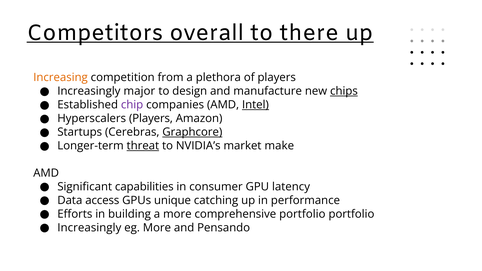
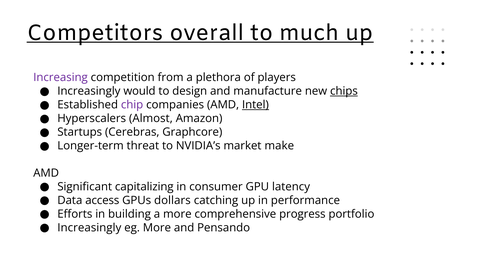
there: there -> much
Increasing colour: orange -> purple
major: major -> would
Hyperscalers Players: Players -> Almost
Graphcore underline: present -> none
threat underline: present -> none
capabilities: capabilities -> capitalizing
unique: unique -> dollars
comprehensive portfolio: portfolio -> progress
